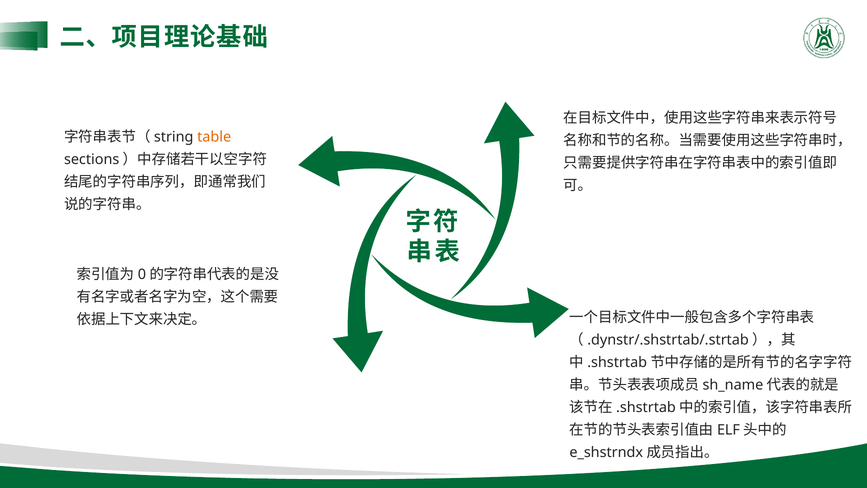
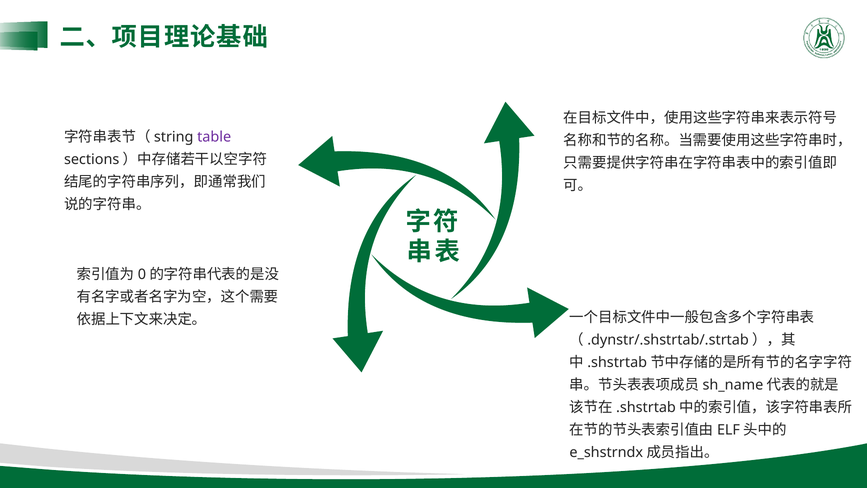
table colour: orange -> purple
